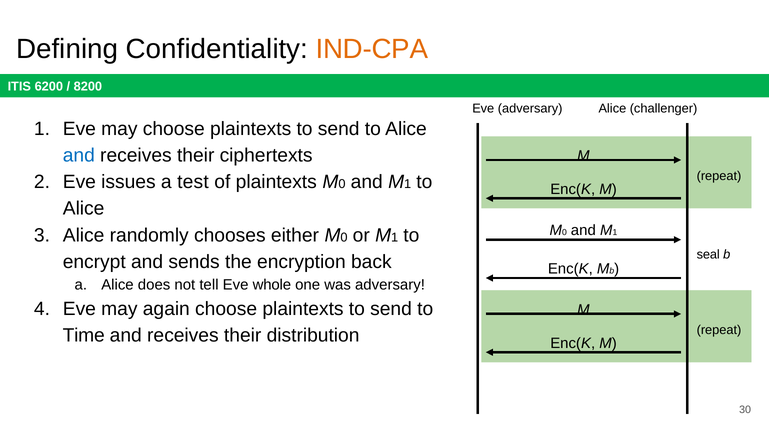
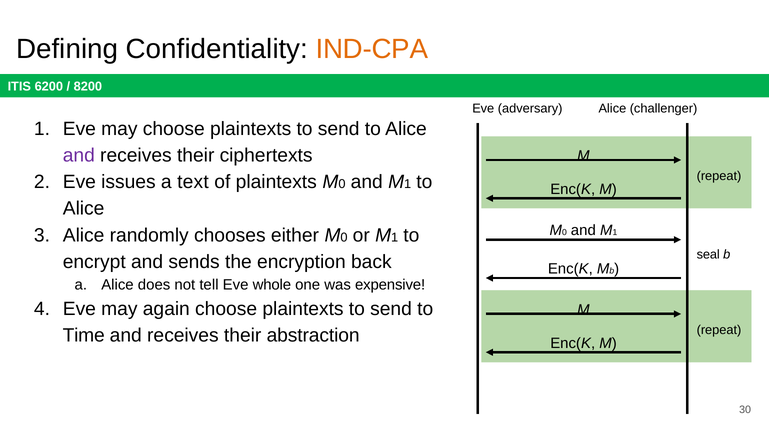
and at (79, 155) colour: blue -> purple
test: test -> text
was adversary: adversary -> expensive
distribution: distribution -> abstraction
